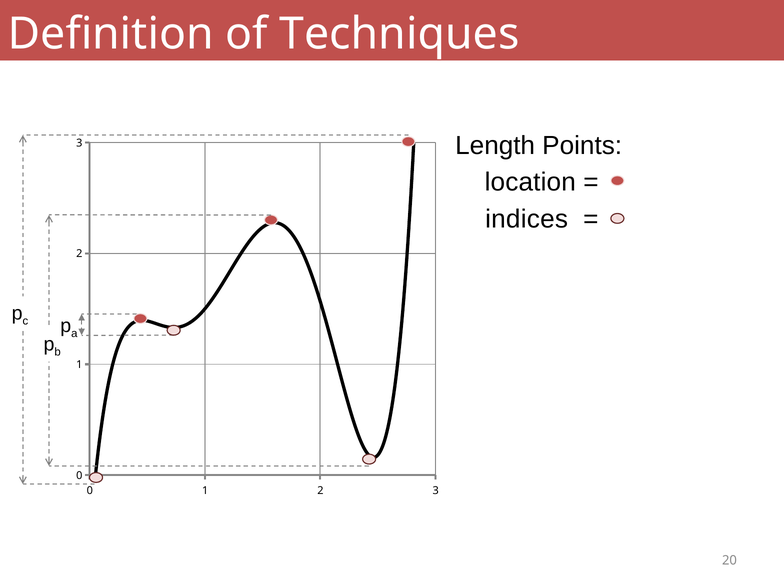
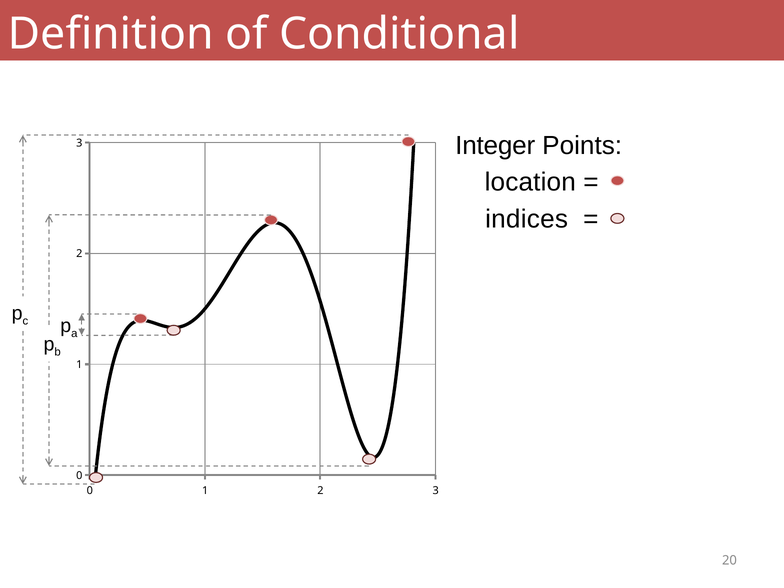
Techniques: Techniques -> Conditional
Length: Length -> Integer
